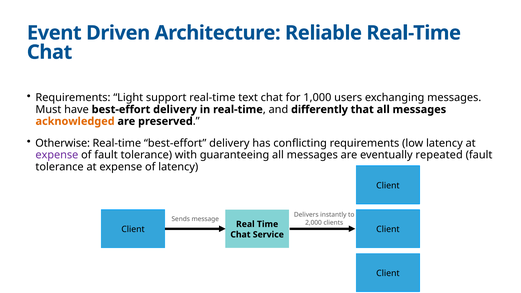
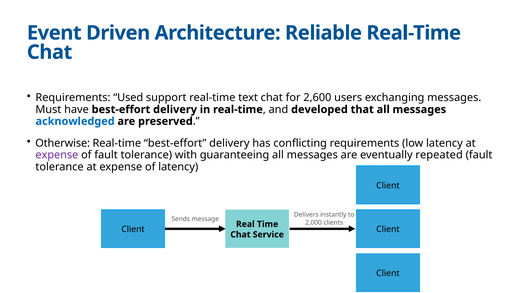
Light: Light -> Used
1,000: 1,000 -> 2,600
differently: differently -> developed
acknowledged colour: orange -> blue
